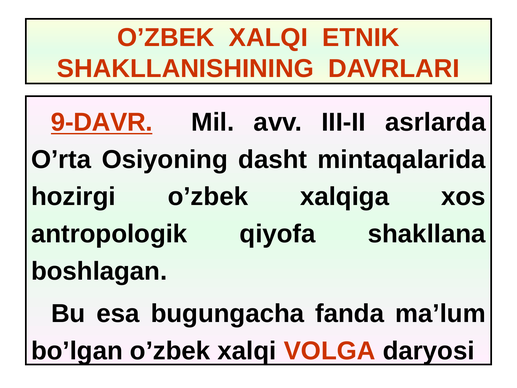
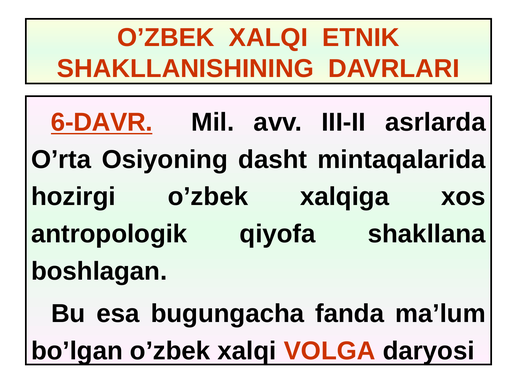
9-DAVR: 9-DAVR -> 6-DAVR
